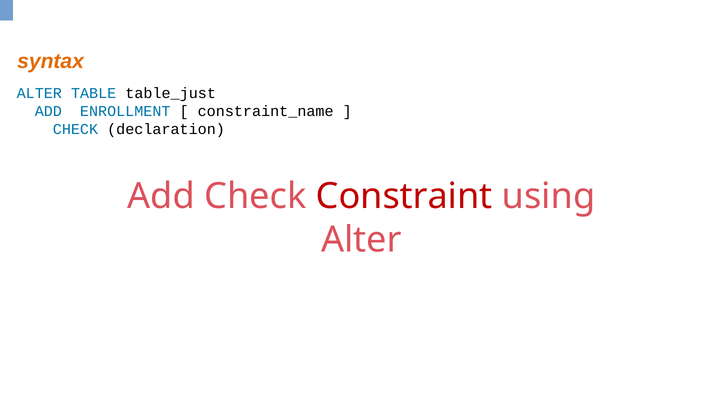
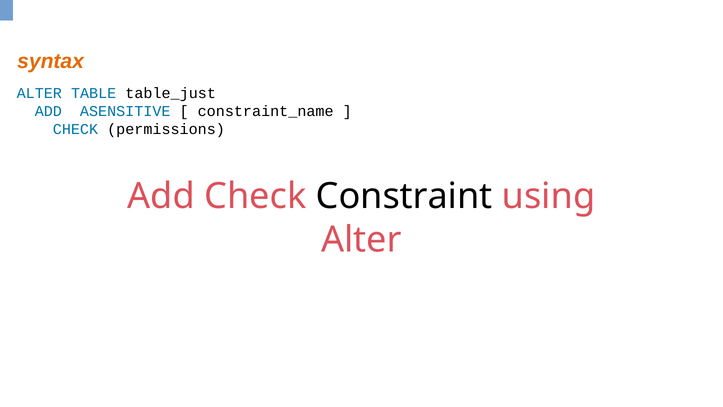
ENROLLMENT: ENROLLMENT -> ASENSITIVE
declaration: declaration -> permissions
Constraint colour: red -> black
